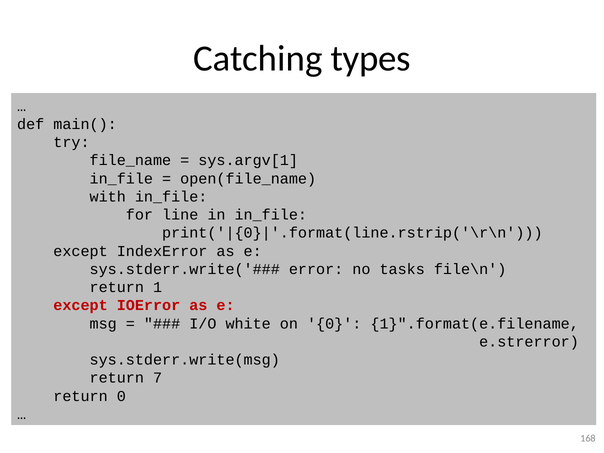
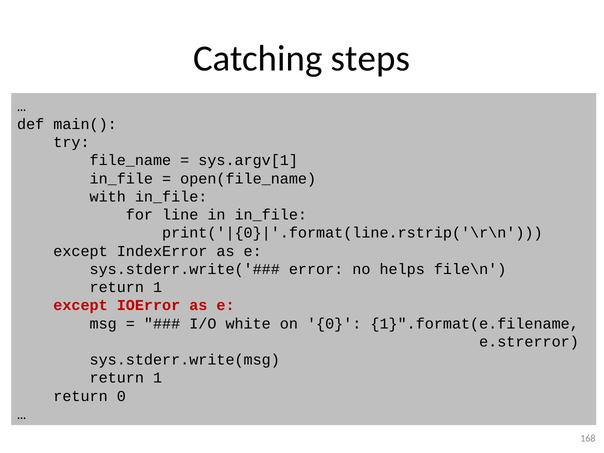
types: types -> steps
tasks: tasks -> helps
7 at (158, 378): 7 -> 1
